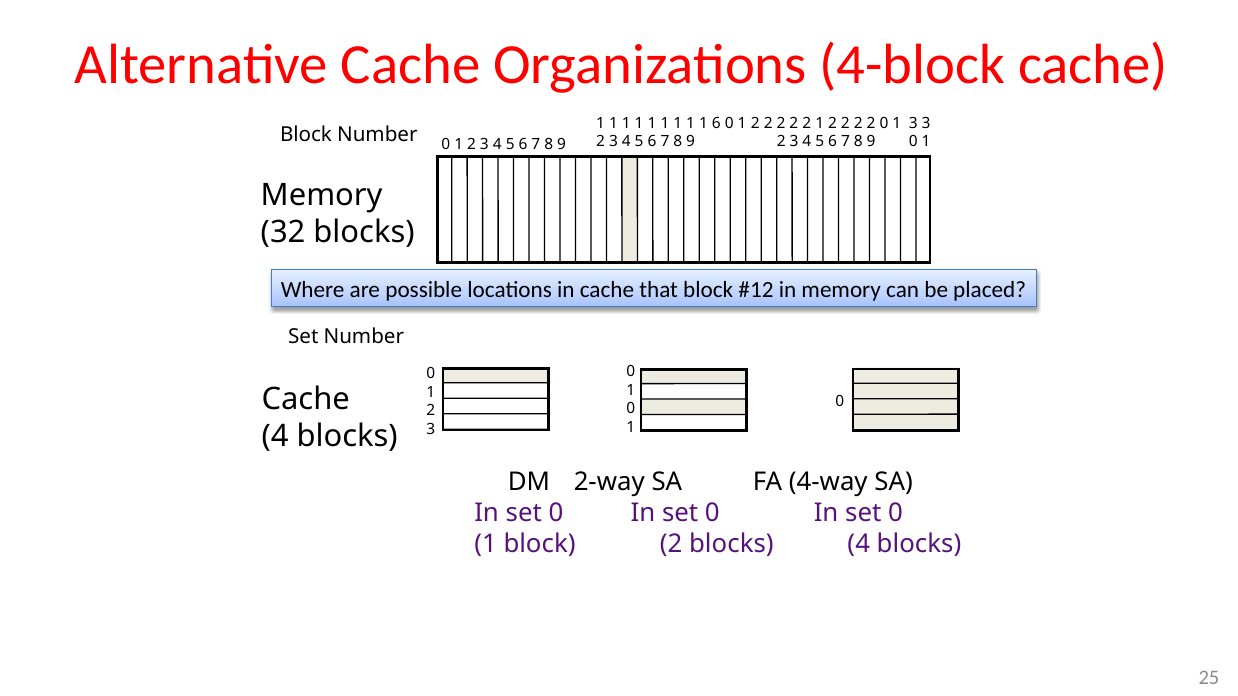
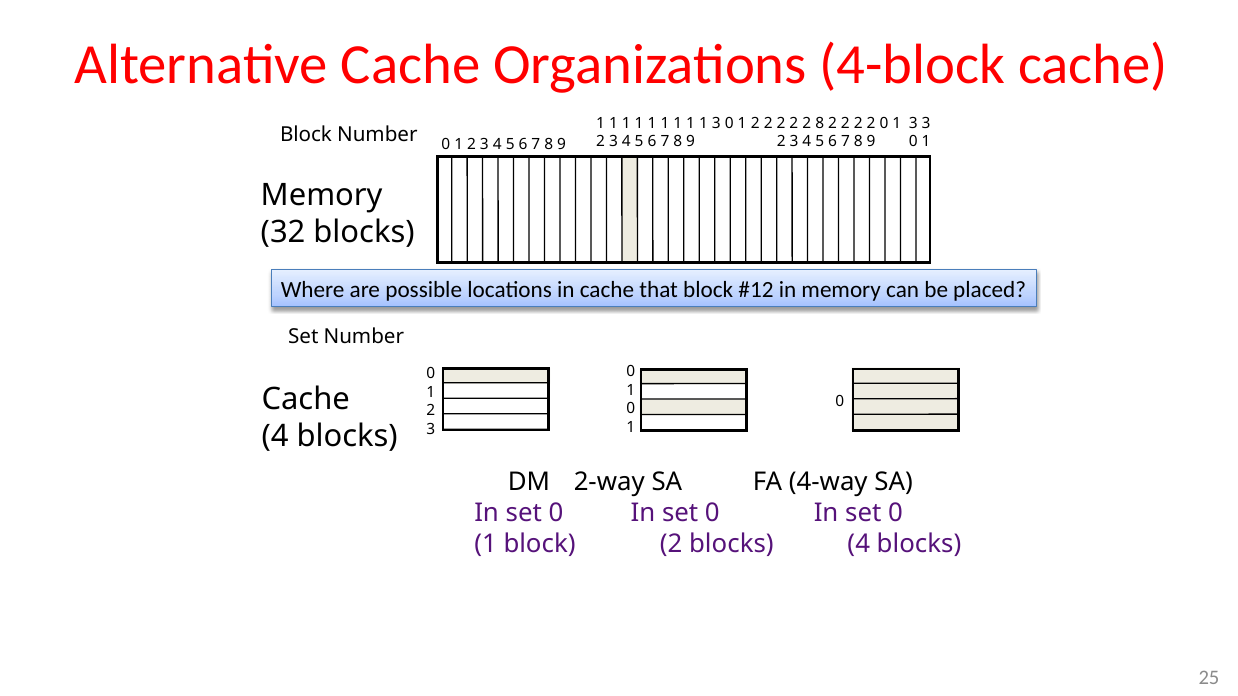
1 6: 6 -> 3
2 1: 1 -> 8
